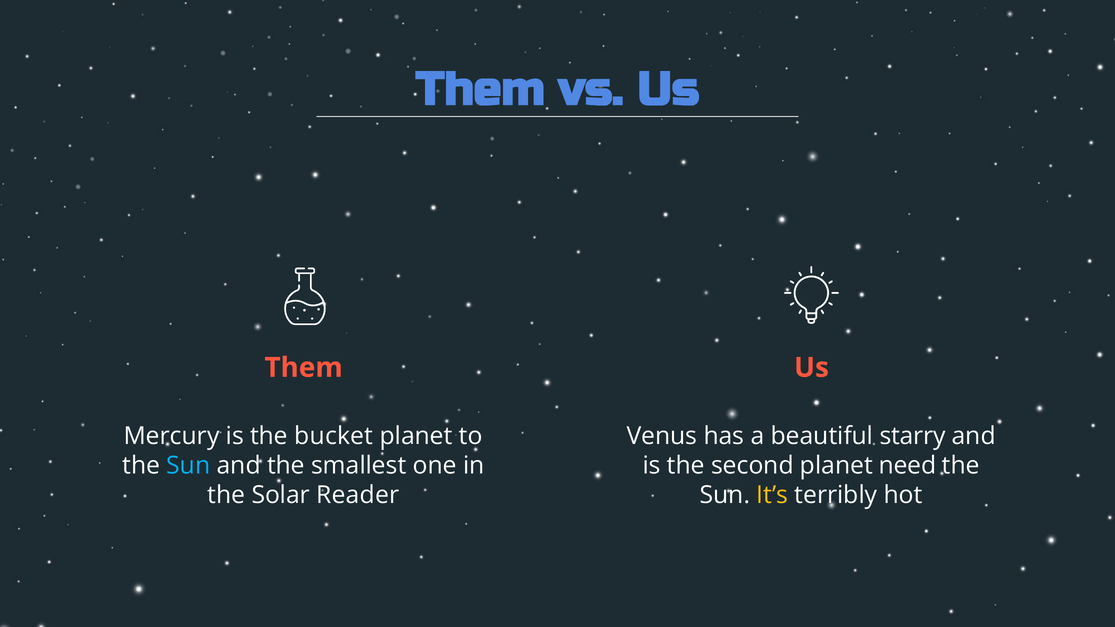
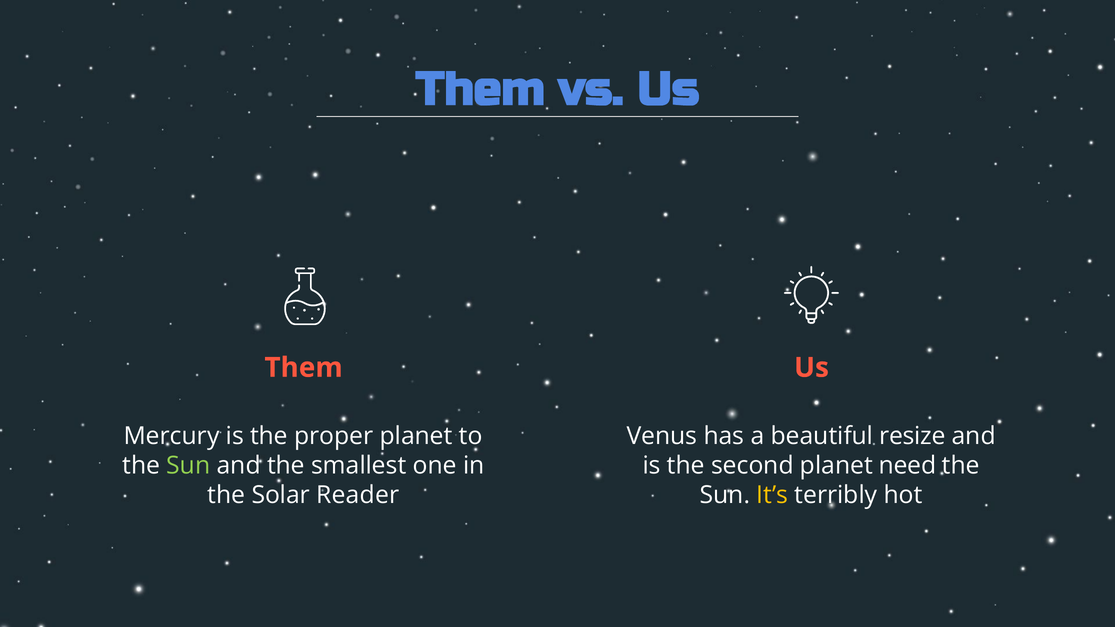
bucket: bucket -> proper
starry: starry -> resize
Sun at (188, 466) colour: light blue -> light green
